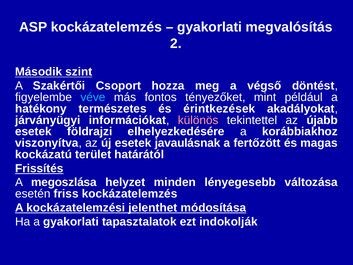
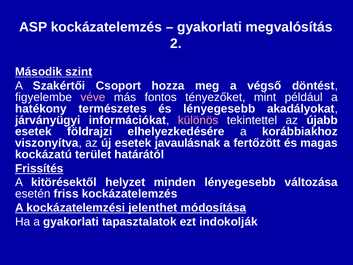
véve colour: light blue -> pink
és érintkezések: érintkezések -> lényegesebb
megoszlása: megoszlása -> kitörésektől
